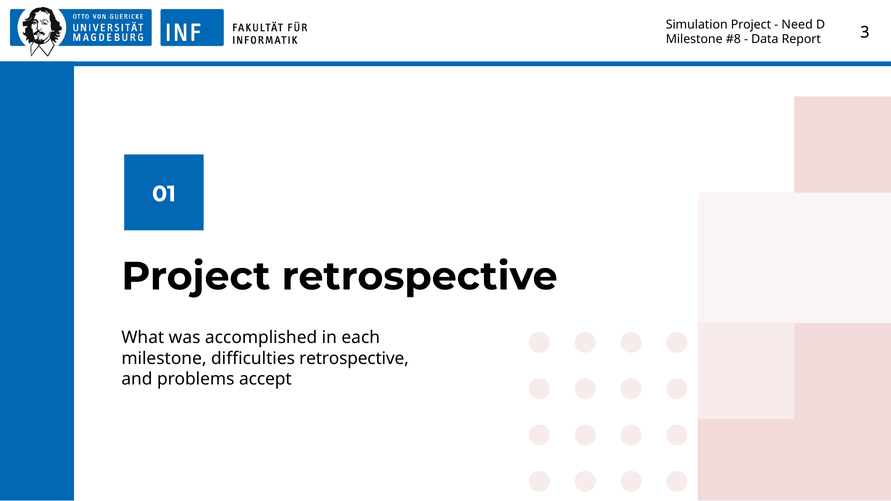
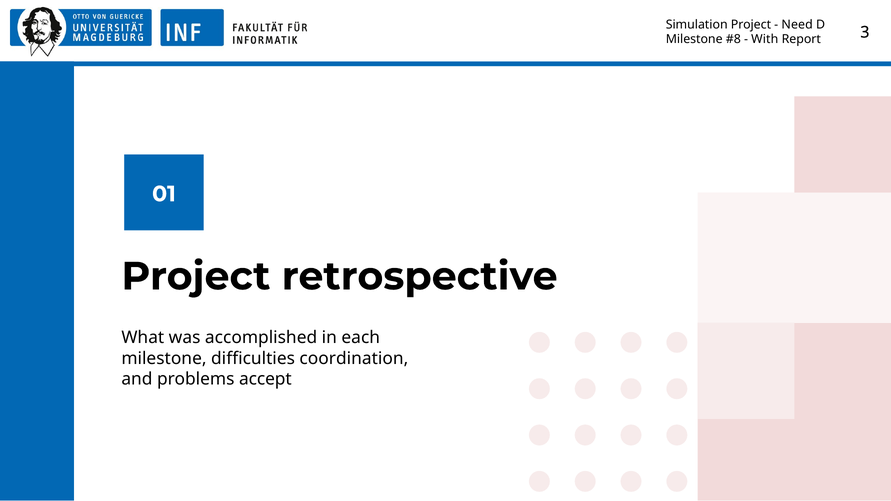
Data: Data -> With
difficulties retrospective: retrospective -> coordination
